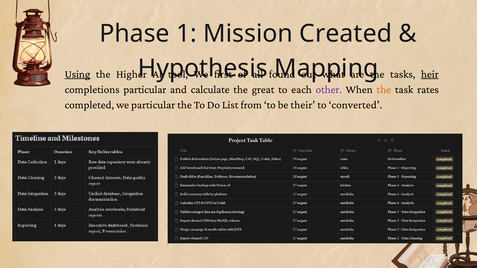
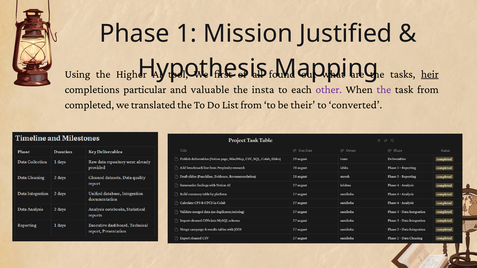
Created: Created -> Justified
Using underline: present -> none
calculate: calculate -> valuable
great: great -> insta
the at (384, 90) colour: orange -> purple
task rates: rates -> from
we particular: particular -> translated
